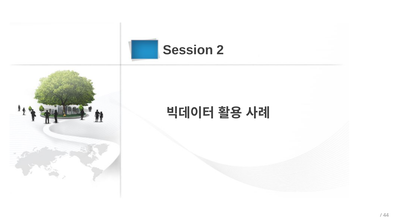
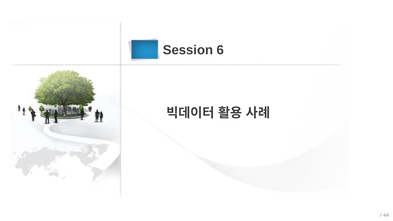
2: 2 -> 6
